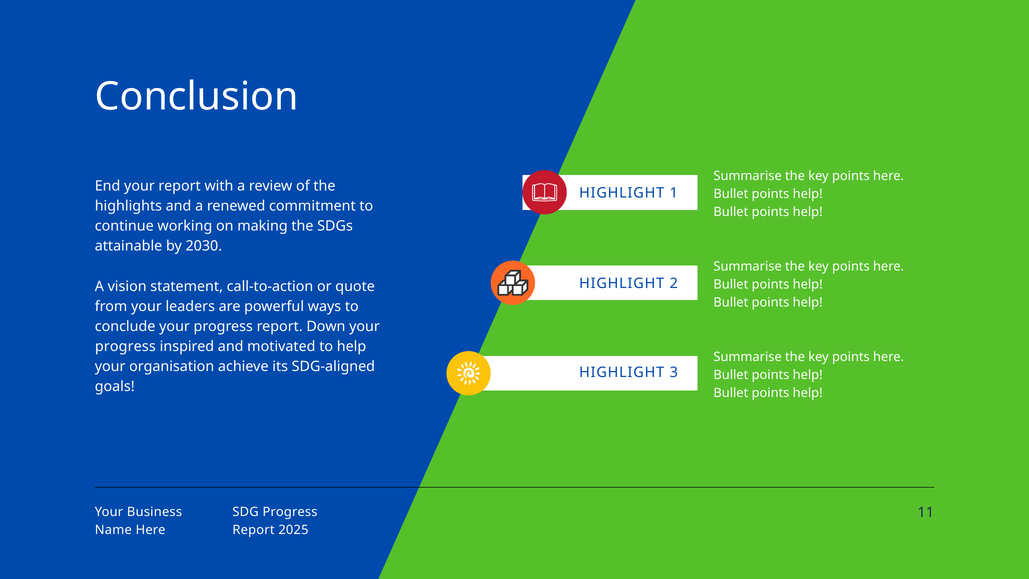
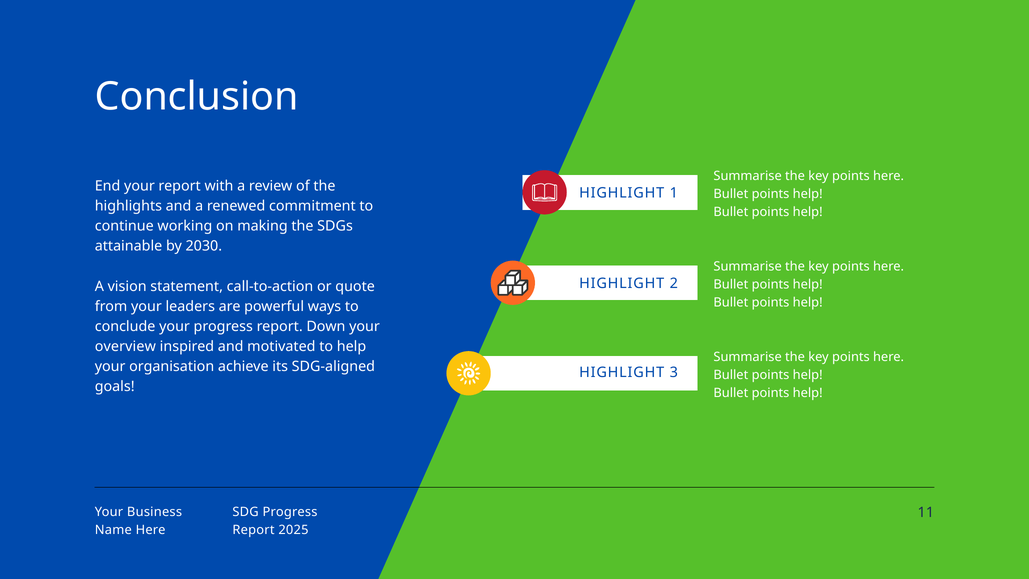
progress at (125, 346): progress -> overview
